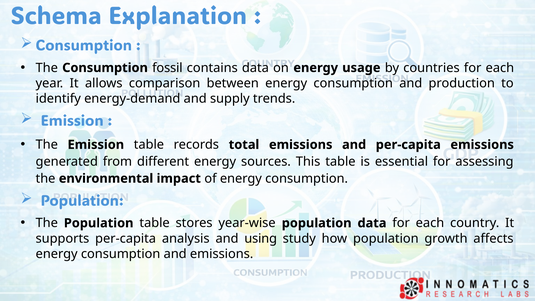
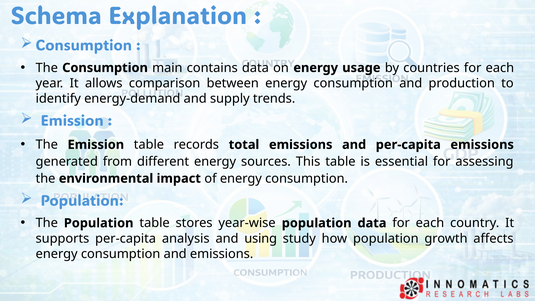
fossil: fossil -> main
